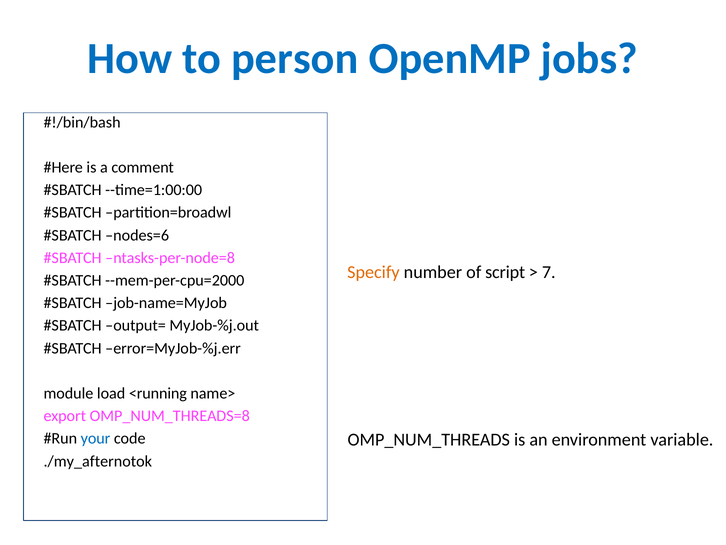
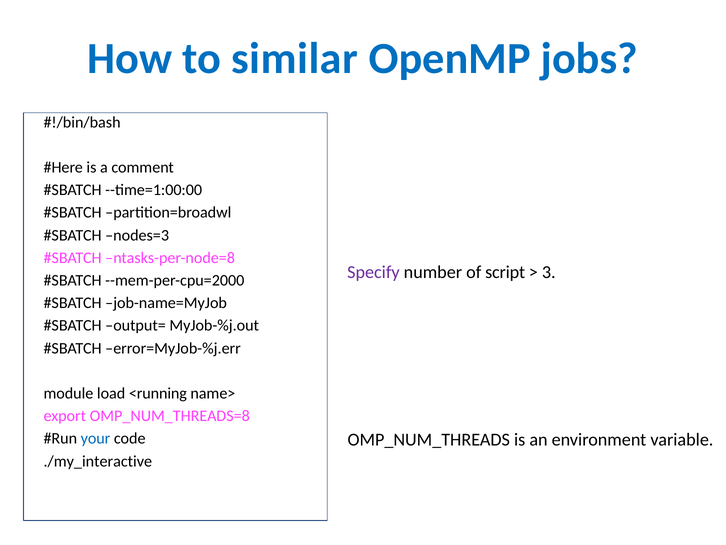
person: person -> similar
nodes=6: nodes=6 -> nodes=3
Specify colour: orange -> purple
7: 7 -> 3
./my_afternotok: ./my_afternotok -> ./my_interactive
